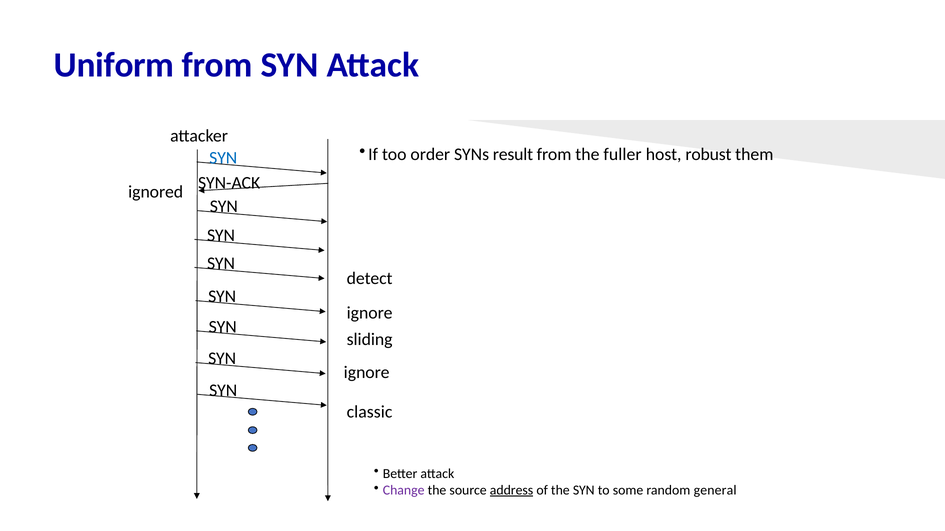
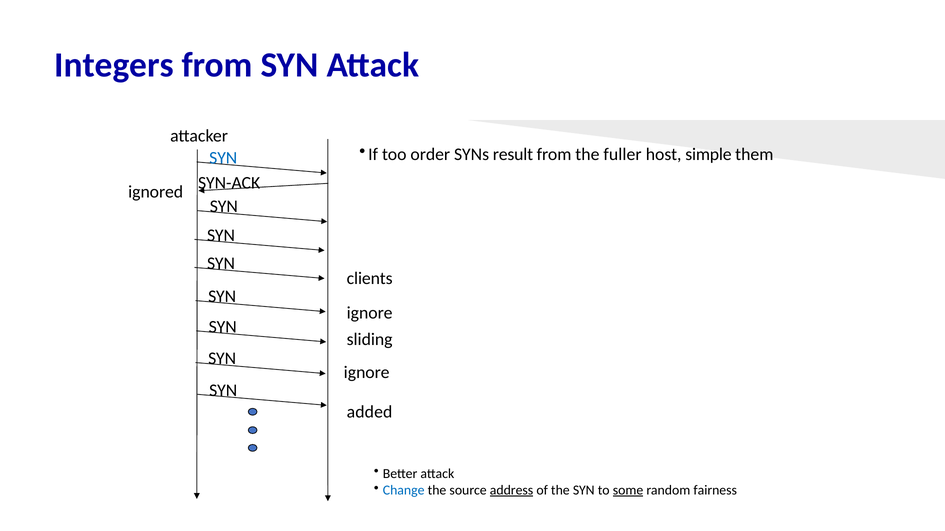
Uniform: Uniform -> Integers
robust: robust -> simple
detect: detect -> clients
classic: classic -> added
Change colour: purple -> blue
some underline: none -> present
general: general -> fairness
